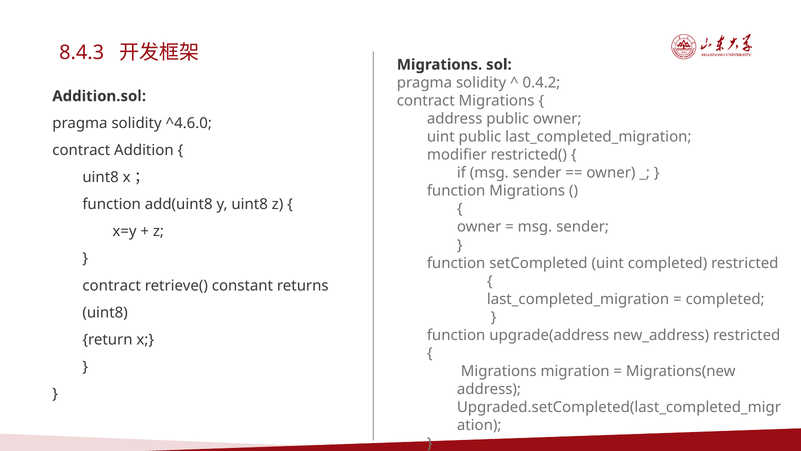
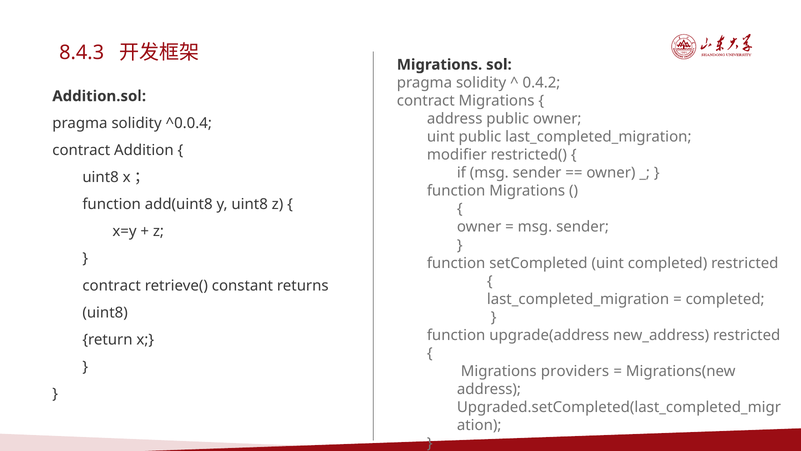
^4.6.0: ^4.6.0 -> ^0.0.4
migration: migration -> providers
